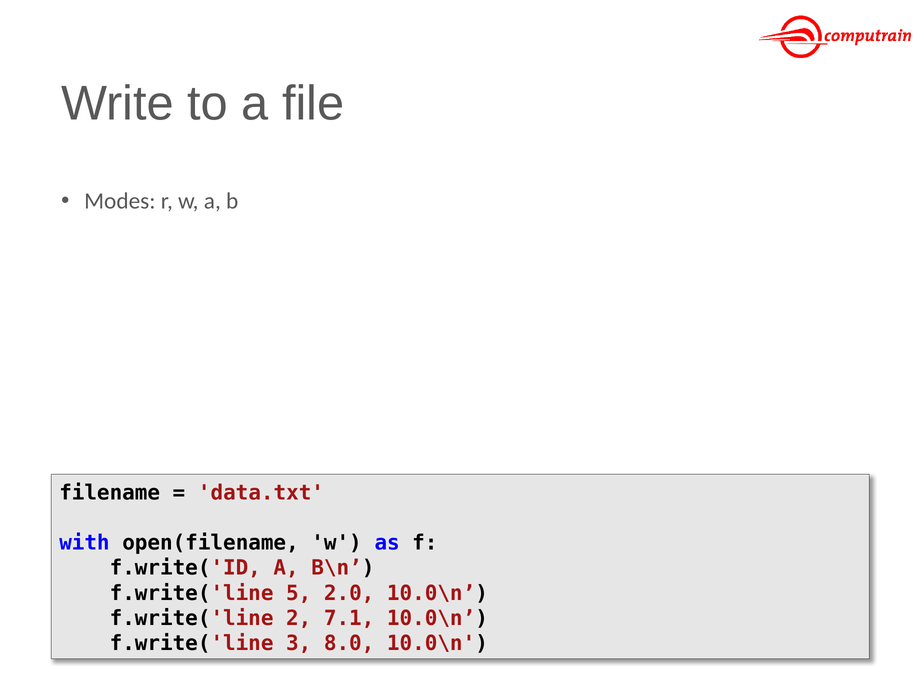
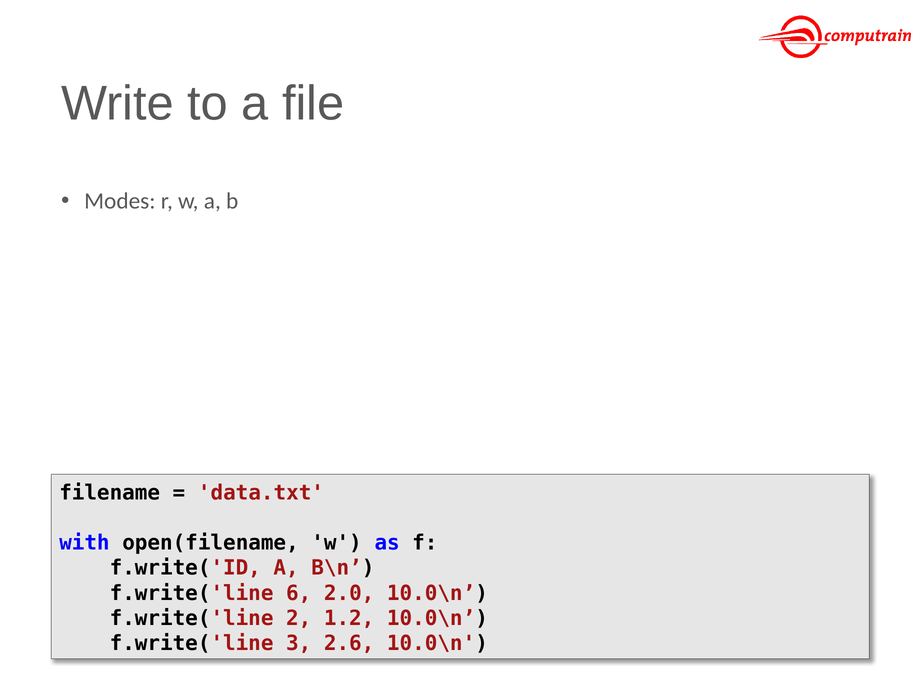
5: 5 -> 6
7.1: 7.1 -> 1.2
8.0: 8.0 -> 2.6
